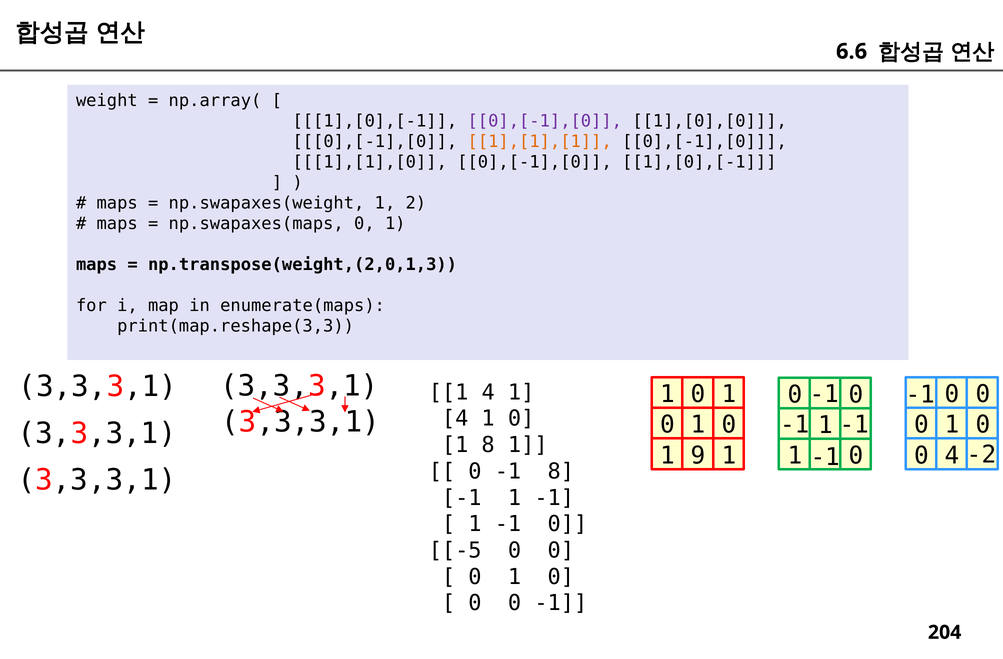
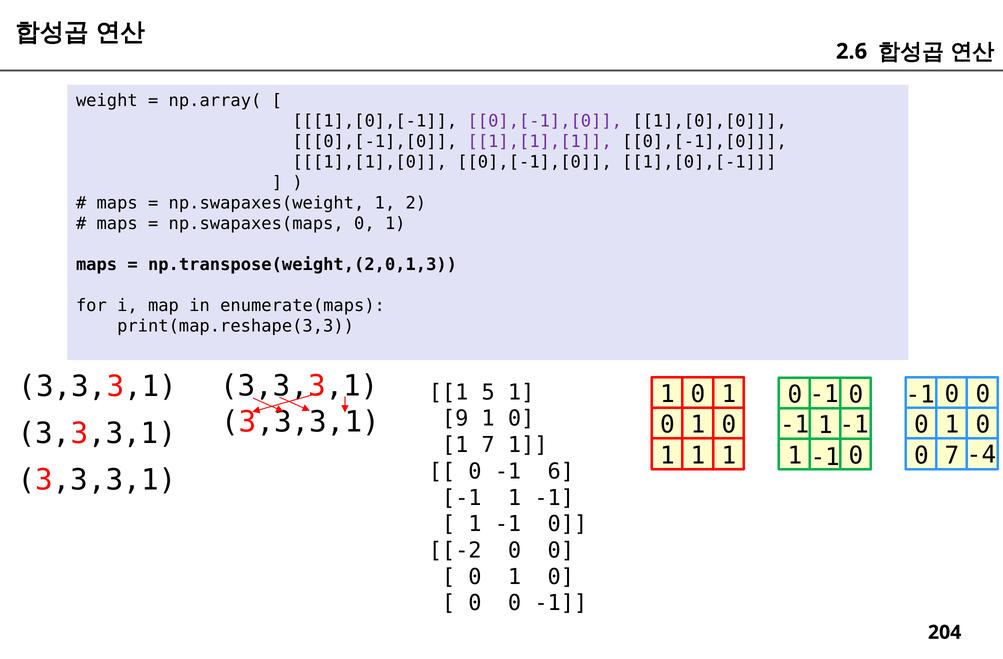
6.6: 6.6 -> 2.6
1],[1],[1 colour: orange -> purple
4 at (488, 392): 4 -> 5
4 at (455, 419): 4 -> 9
1 8: 8 -> 7
-2: -2 -> -4
9 at (698, 455): 9 -> 1
0 4: 4 -> 7
-1 8: 8 -> 6
-5: -5 -> -2
